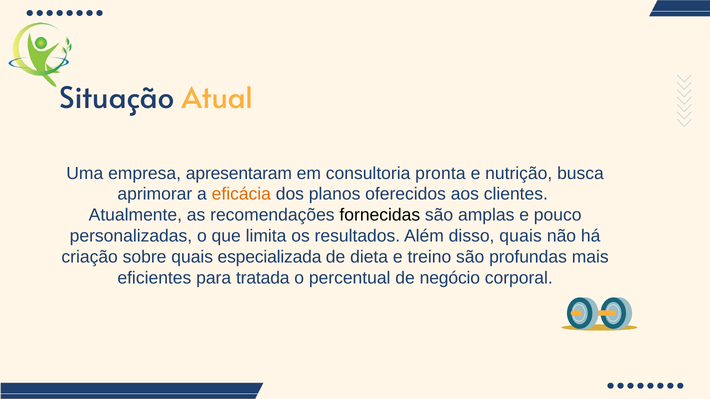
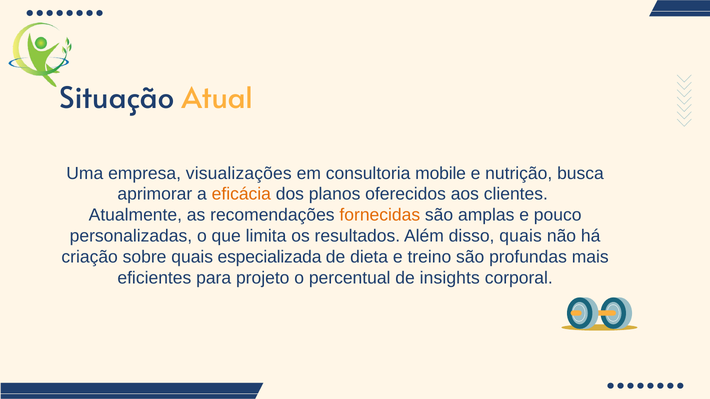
apresentaram: apresentaram -> visualizações
pronta: pronta -> mobile
fornecidas colour: black -> orange
tratada: tratada -> projeto
negócio: negócio -> insights
